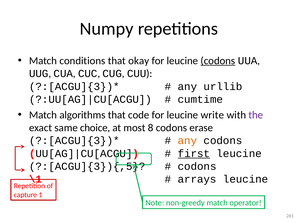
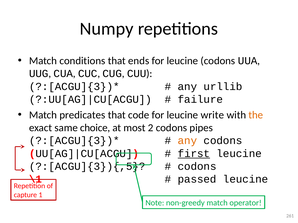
okay: okay -> ends
codons at (218, 61) underline: present -> none
cumtime: cumtime -> failure
algorithms: algorithms -> predicates
the colour: purple -> orange
8: 8 -> 2
erase: erase -> pipes
arrays: arrays -> passed
